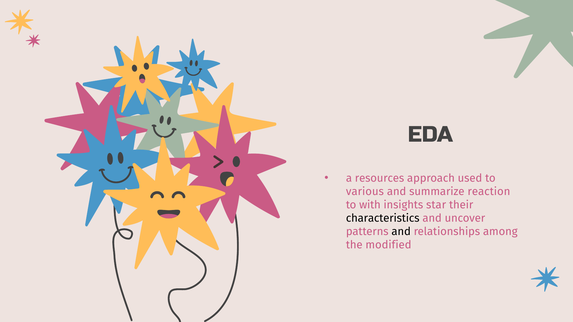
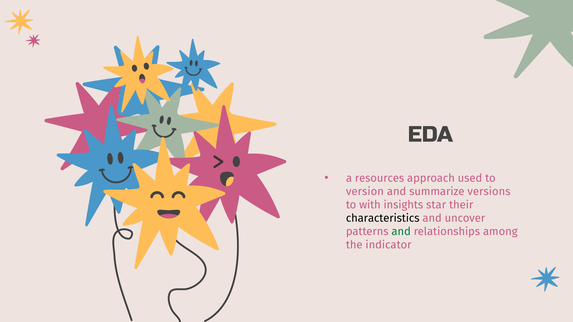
various: various -> version
reaction: reaction -> versions
and at (401, 232) colour: black -> green
modified: modified -> indicator
